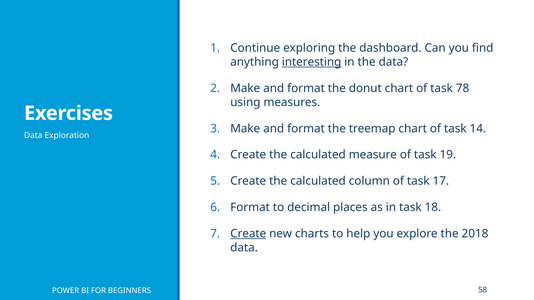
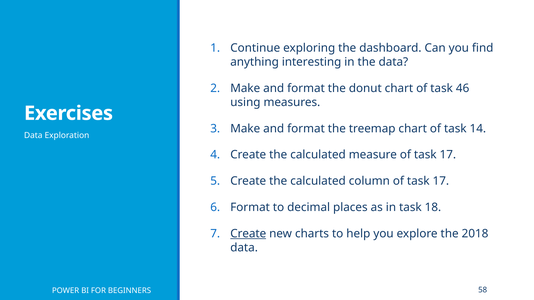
interesting underline: present -> none
78: 78 -> 46
measure of task 19: 19 -> 17
